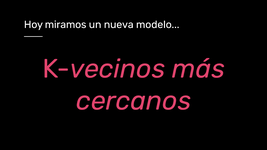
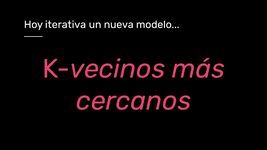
miramos: miramos -> iterativa
